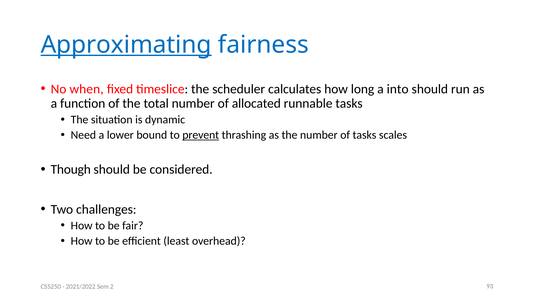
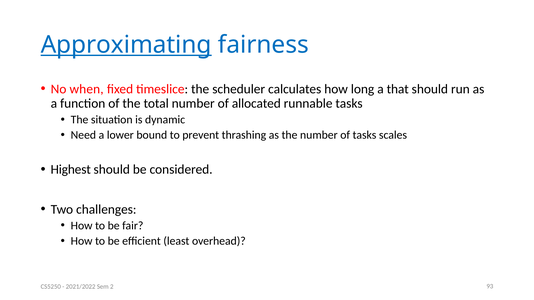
into: into -> that
prevent underline: present -> none
Though: Though -> Highest
